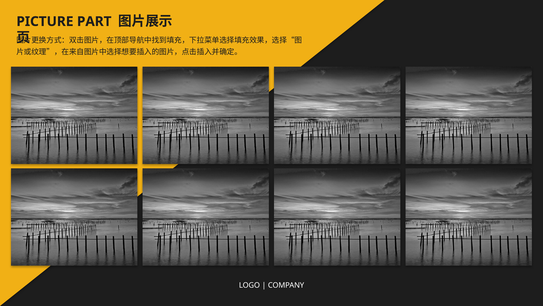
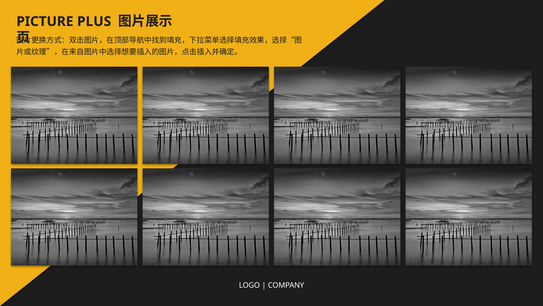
PART: PART -> PLUS
